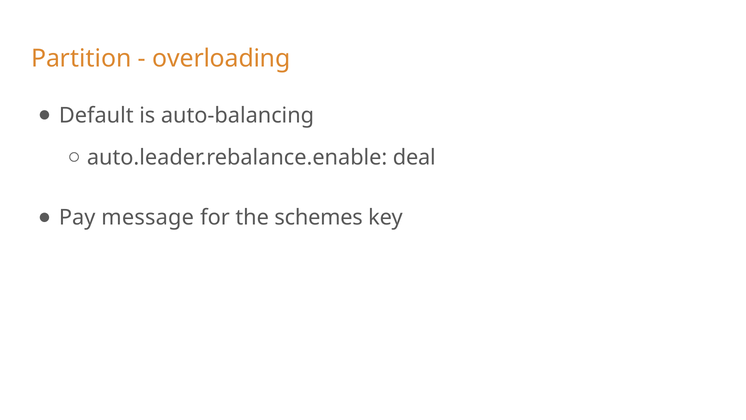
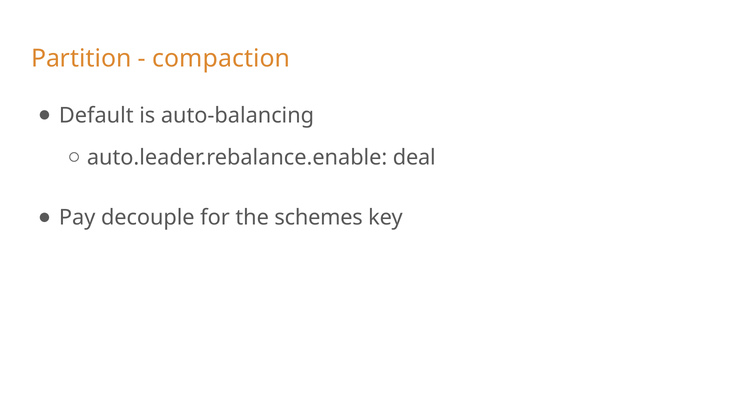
overloading: overloading -> compaction
message: message -> decouple
